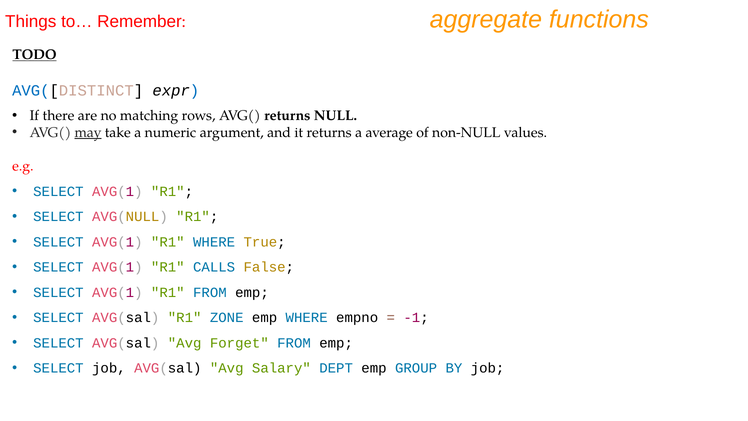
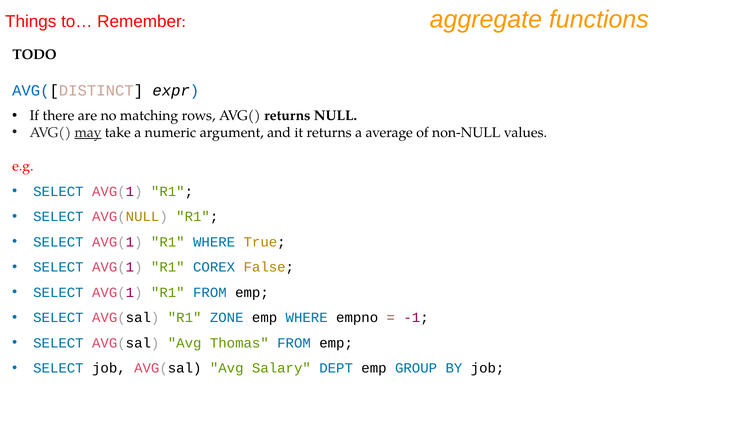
TODO underline: present -> none
CALLS: CALLS -> COREX
Forget: Forget -> Thomas
